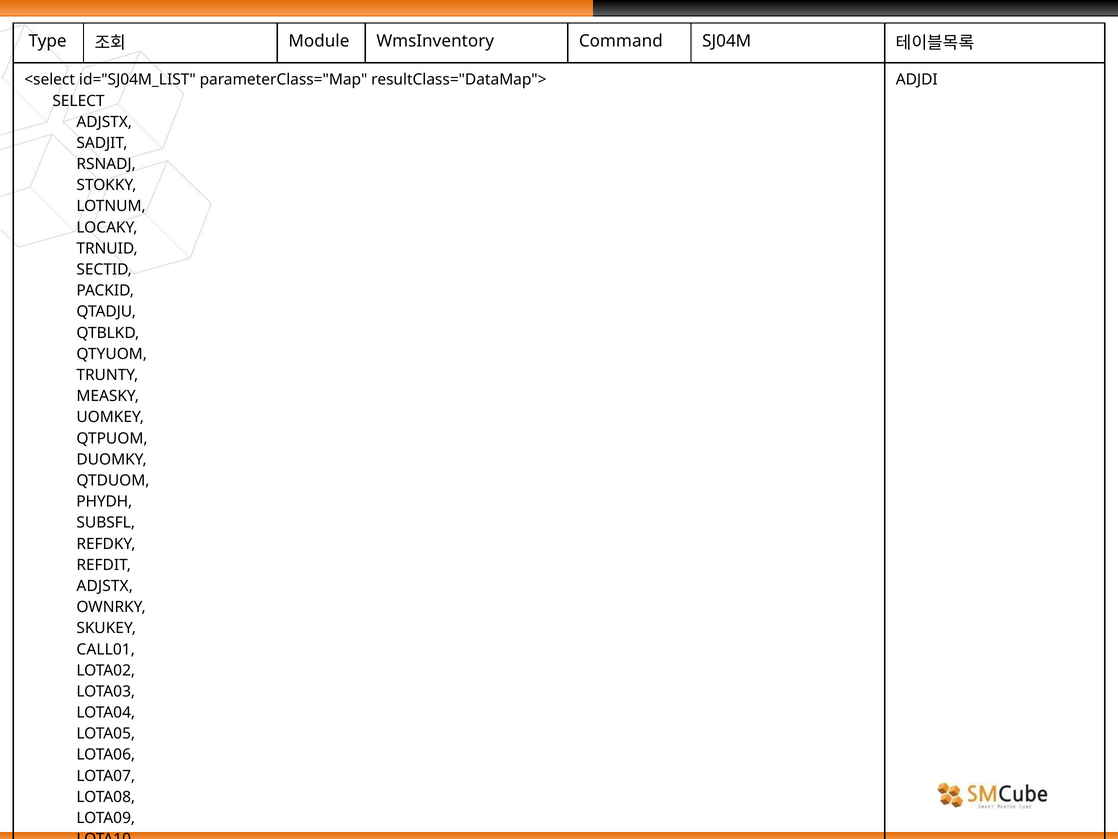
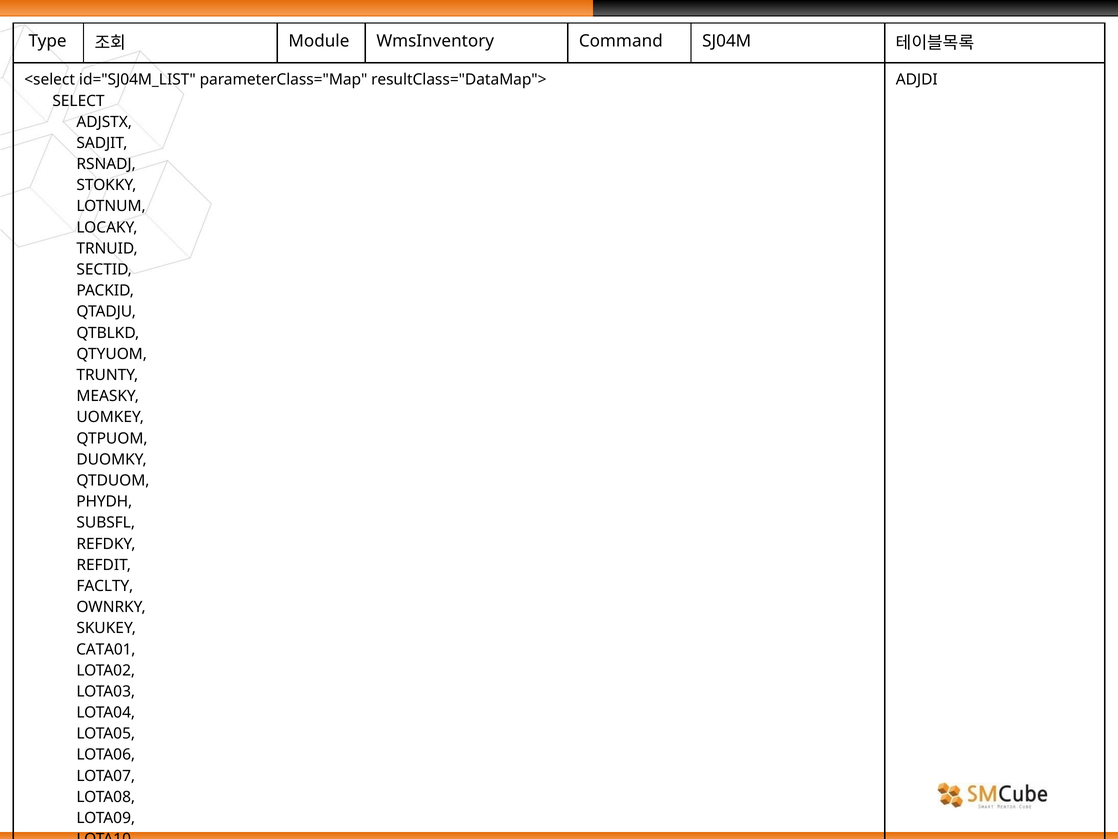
ADJSTX at (105, 586): ADJSTX -> FACLTY
CALL01: CALL01 -> CATA01
